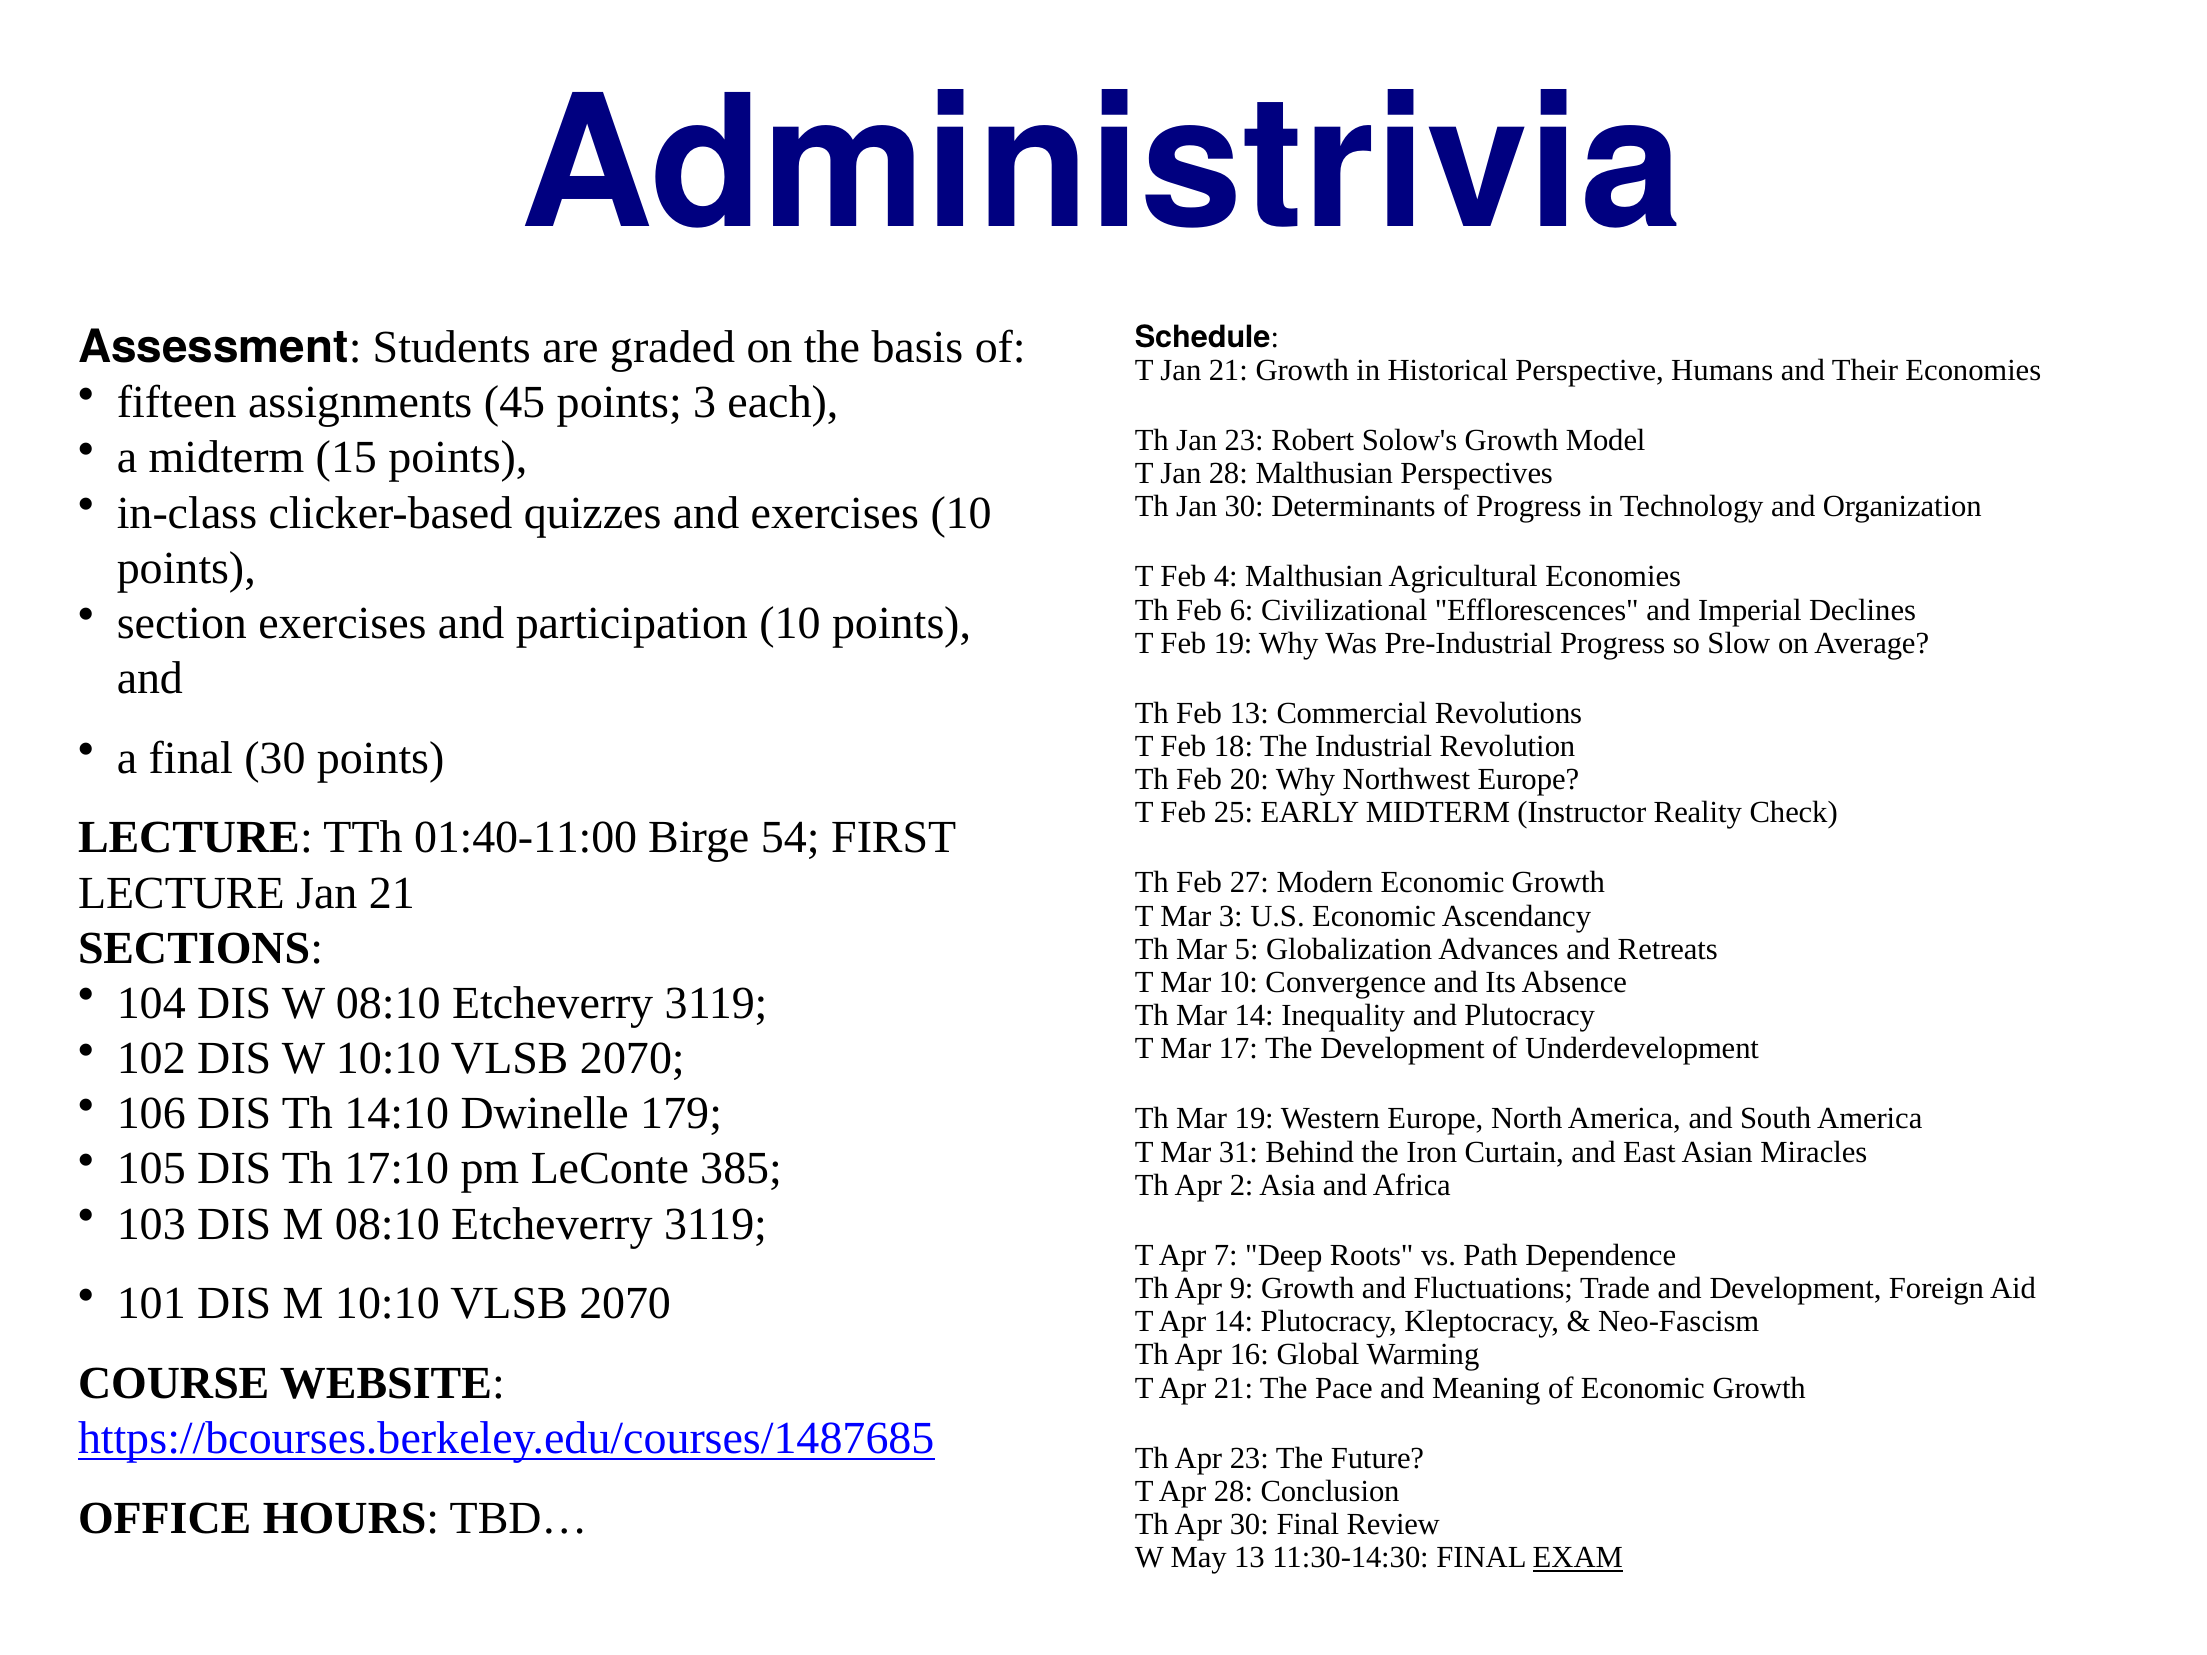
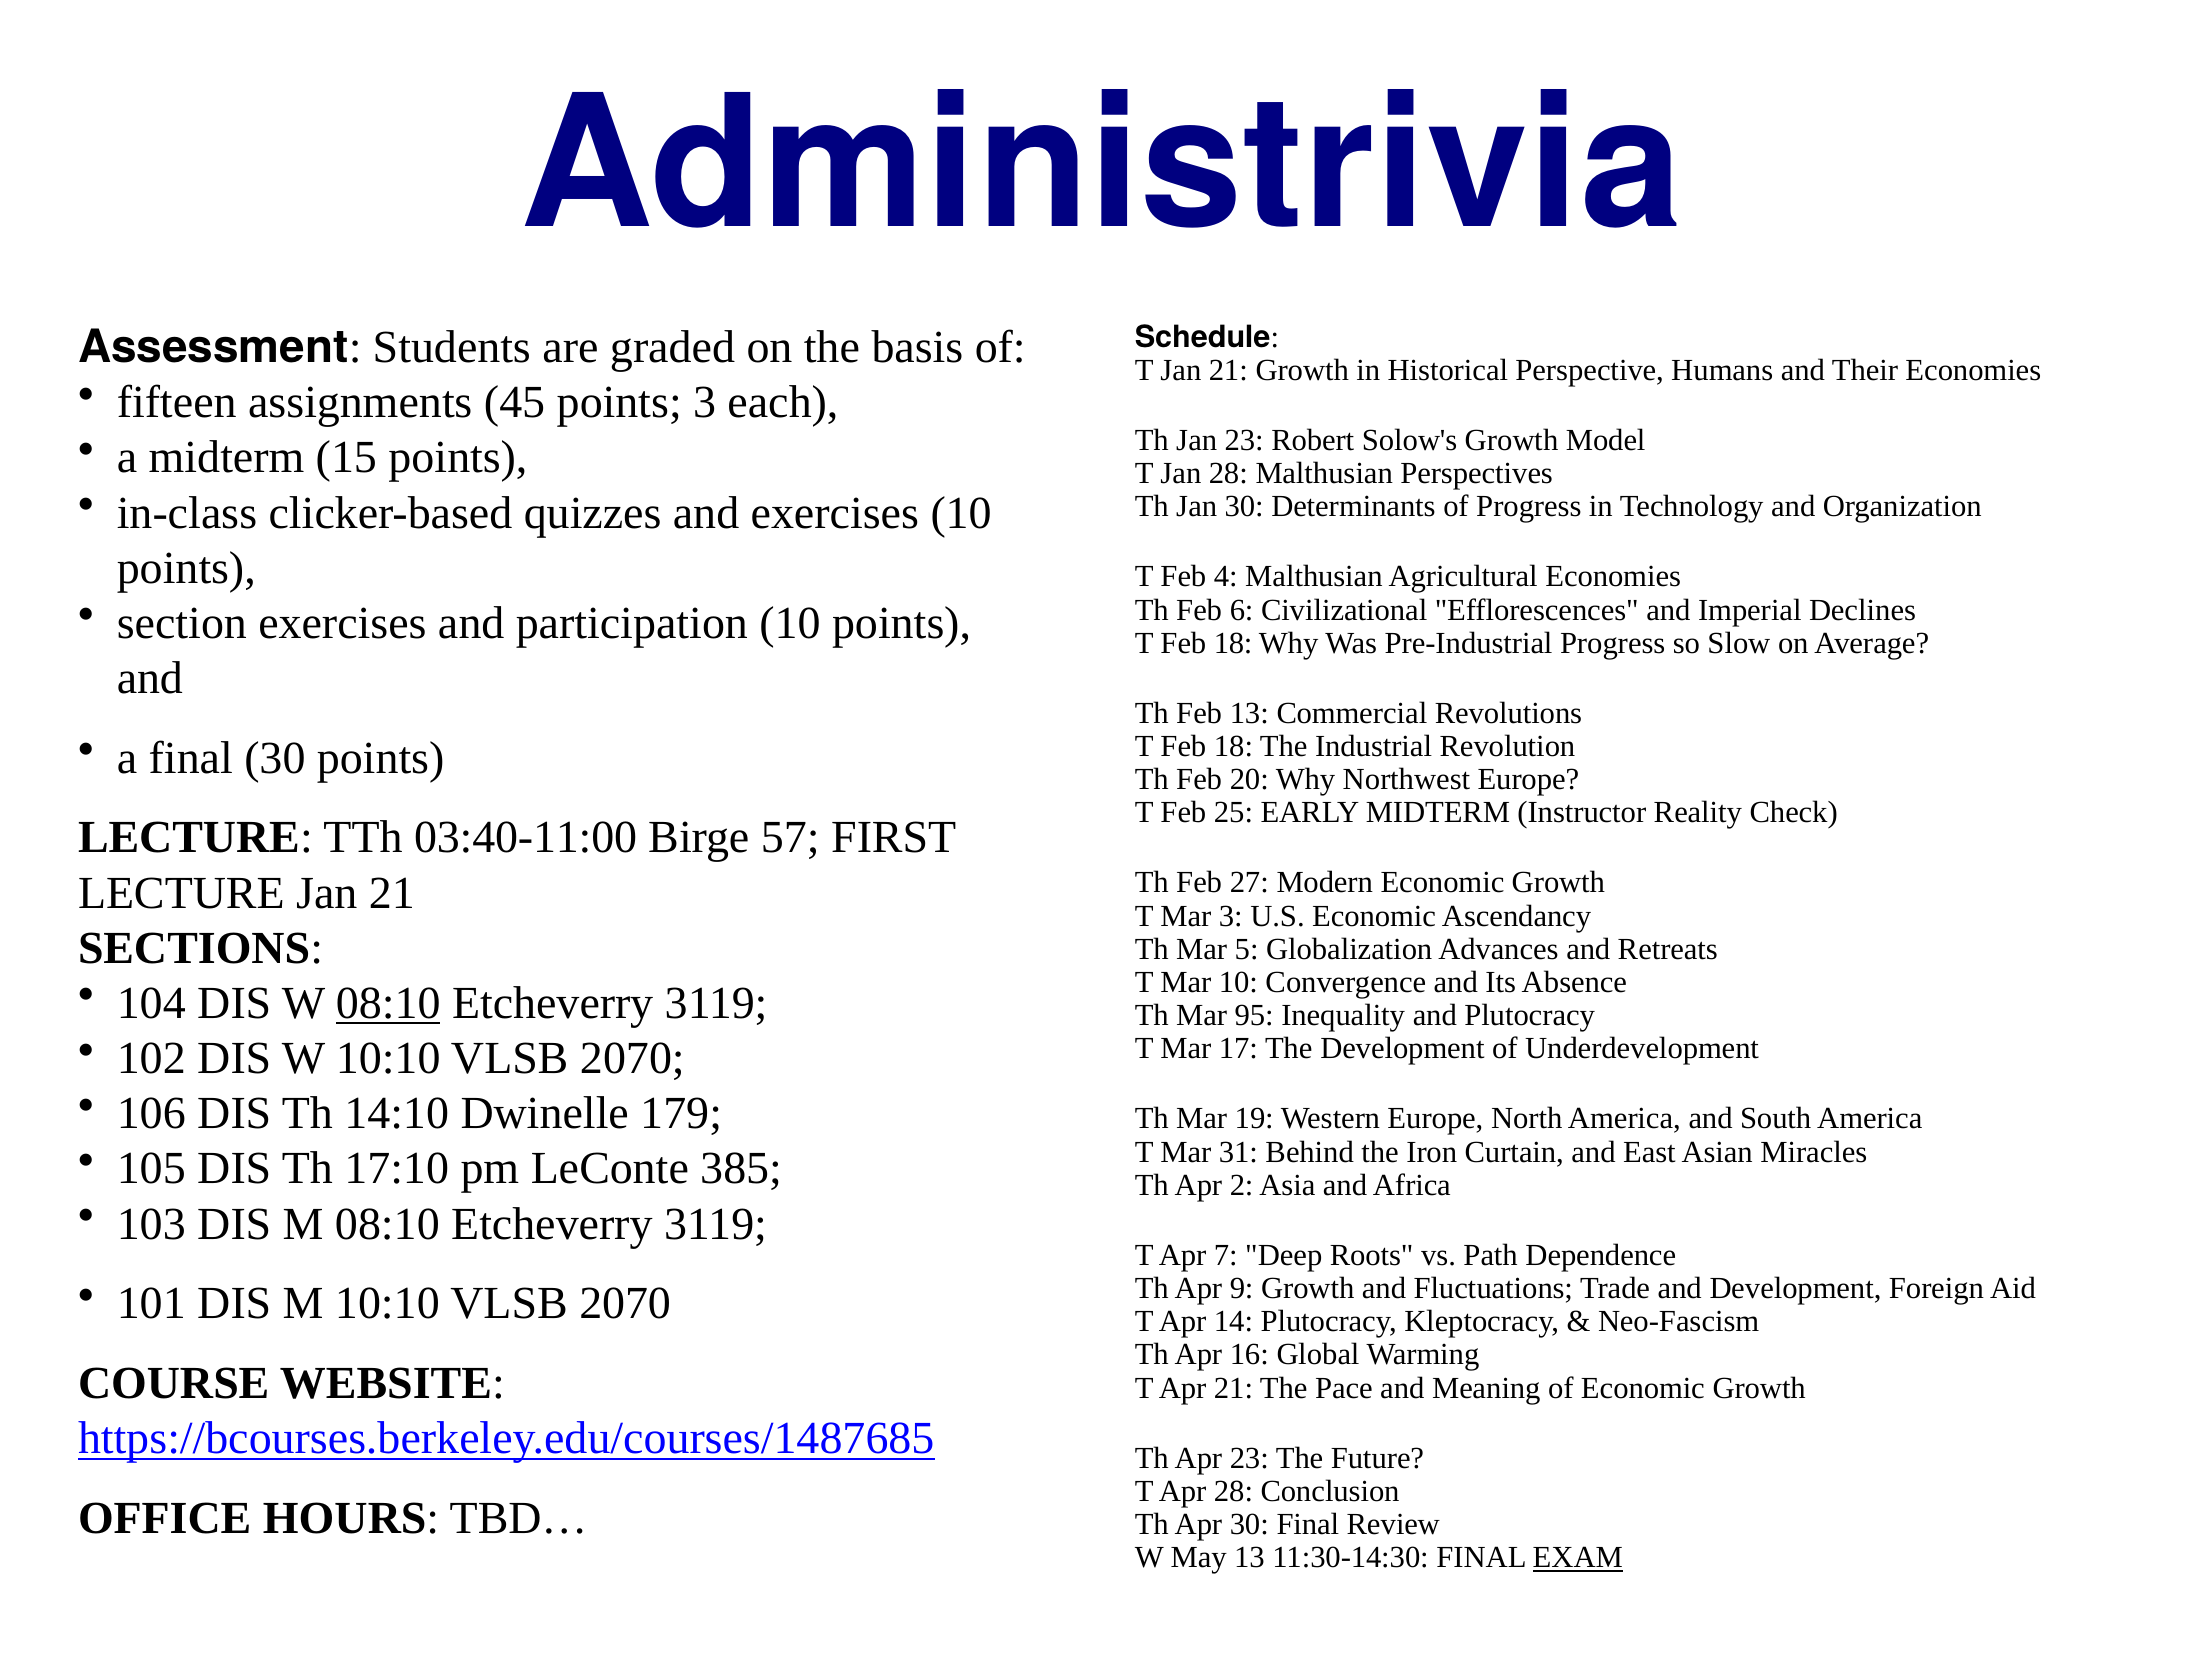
19 at (1233, 643): 19 -> 18
01:40-11:00: 01:40-11:00 -> 03:40-11:00
54: 54 -> 57
08:10 at (388, 1003) underline: none -> present
Mar 14: 14 -> 95
